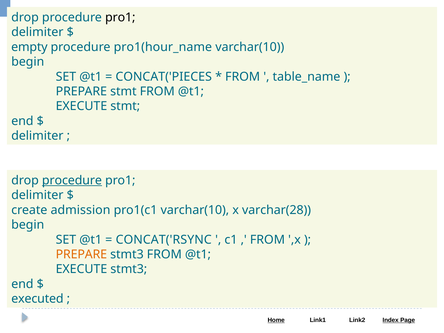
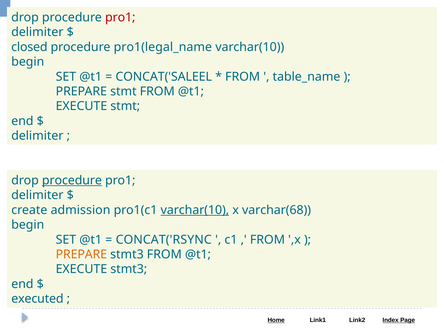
pro1 at (120, 17) colour: black -> red
empty: empty -> closed
pro1(hour_name: pro1(hour_name -> pro1(legal_name
CONCAT('PIECES: CONCAT('PIECES -> CONCAT('SALEEL
varchar(10 at (195, 210) underline: none -> present
varchar(28: varchar(28 -> varchar(68
